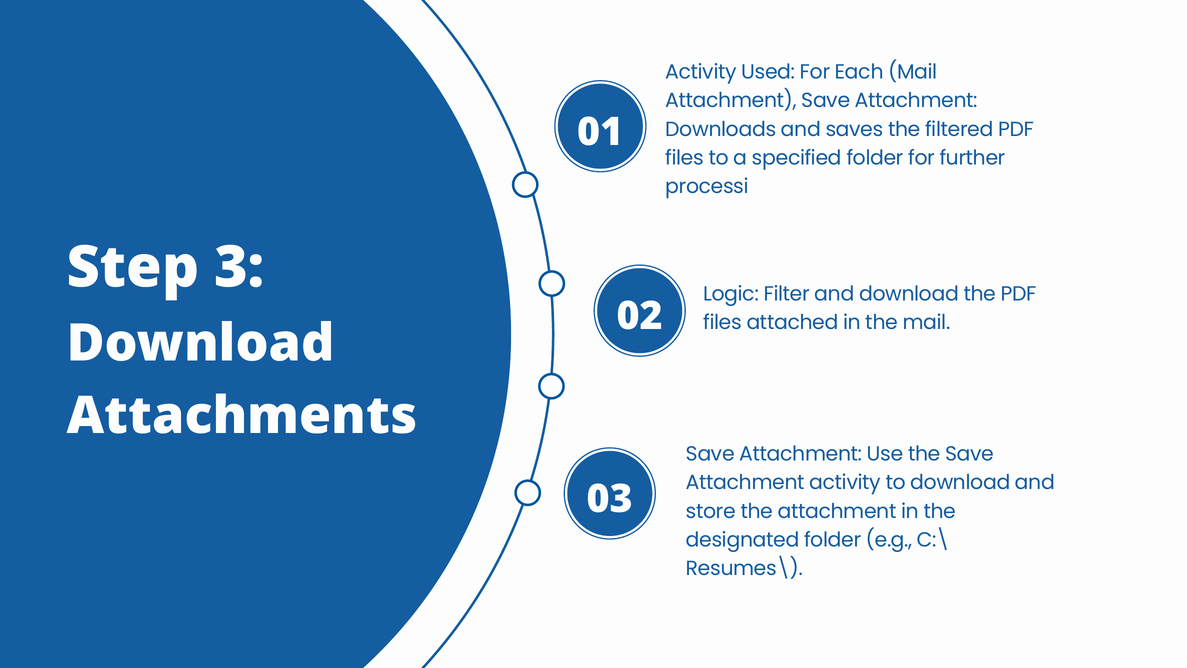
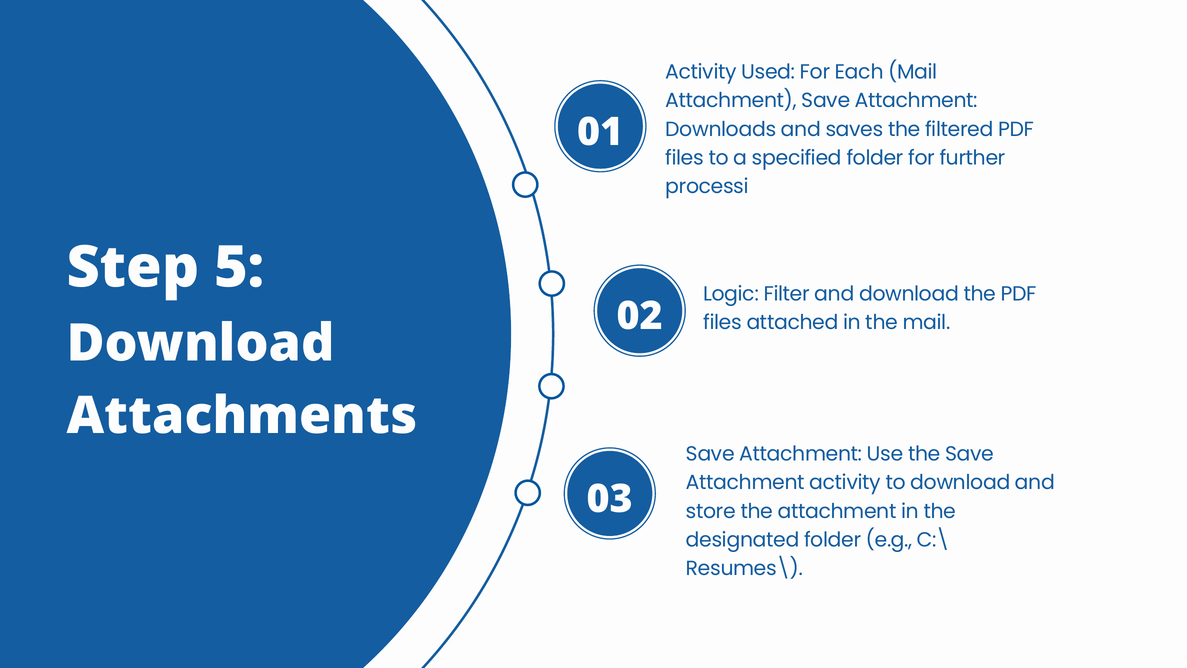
3: 3 -> 5
